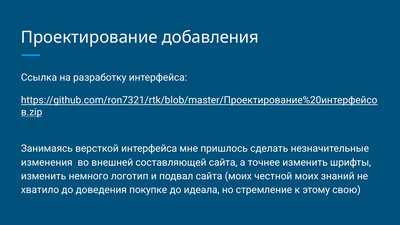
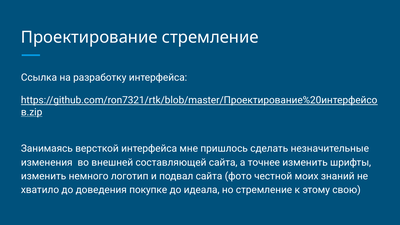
Проектирование добавления: добавления -> стремление
сайта моих: моих -> фото
